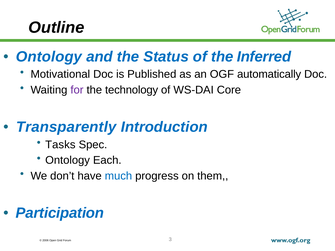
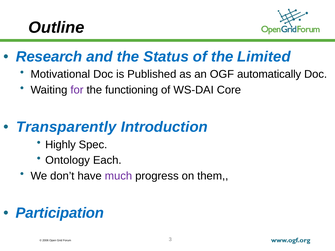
Ontology at (49, 57): Ontology -> Research
Inferred: Inferred -> Limited
technology: technology -> functioning
Tasks: Tasks -> Highly
much colour: blue -> purple
